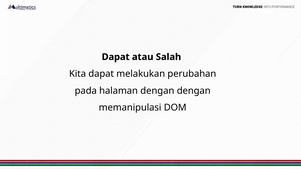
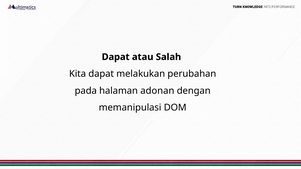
halaman dengan: dengan -> adonan
